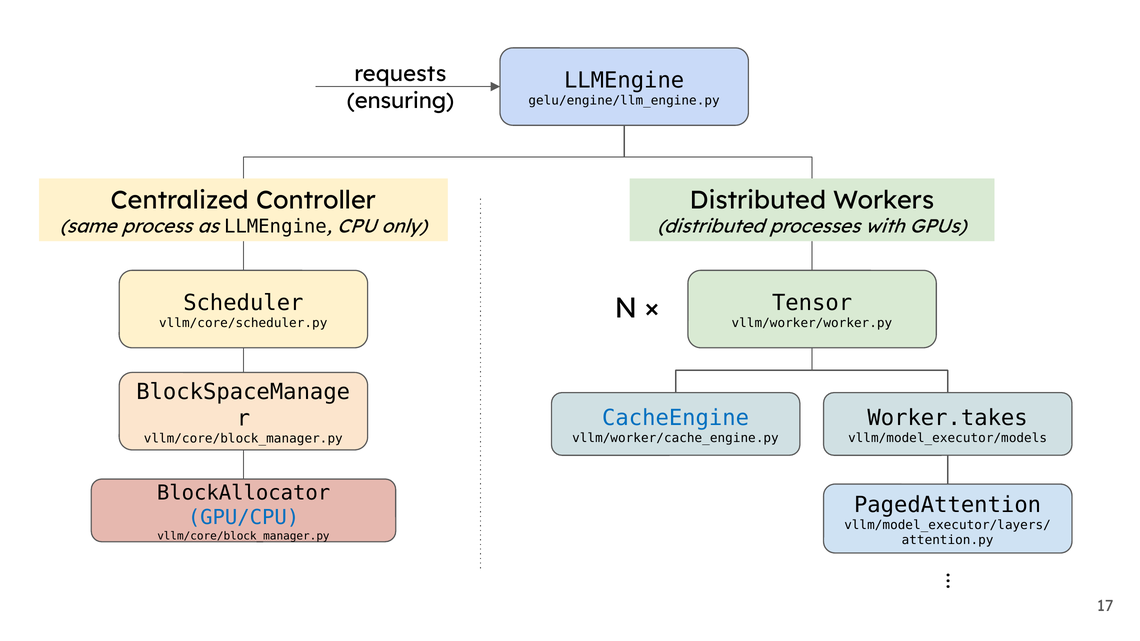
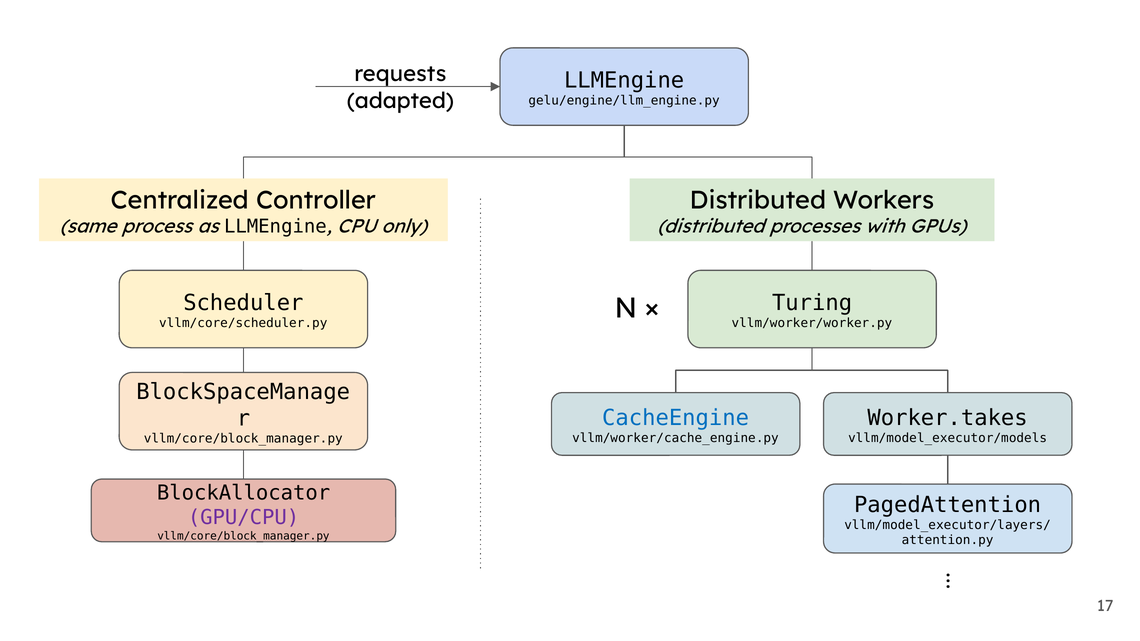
ensuring: ensuring -> adapted
Tensor: Tensor -> Turing
GPU/CPU colour: blue -> purple
